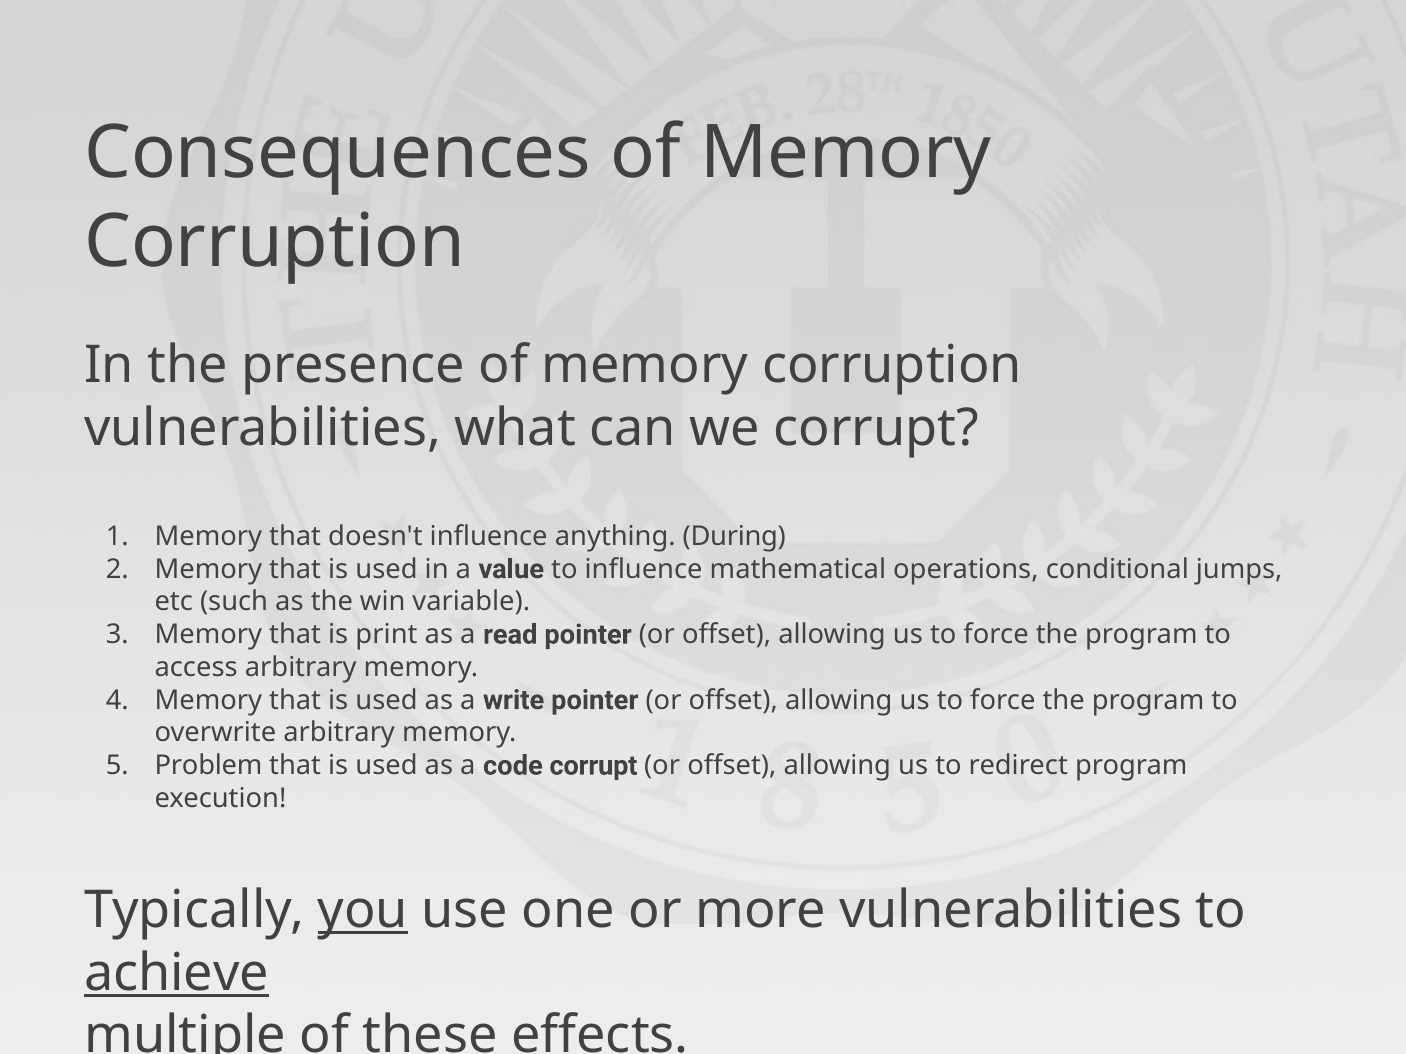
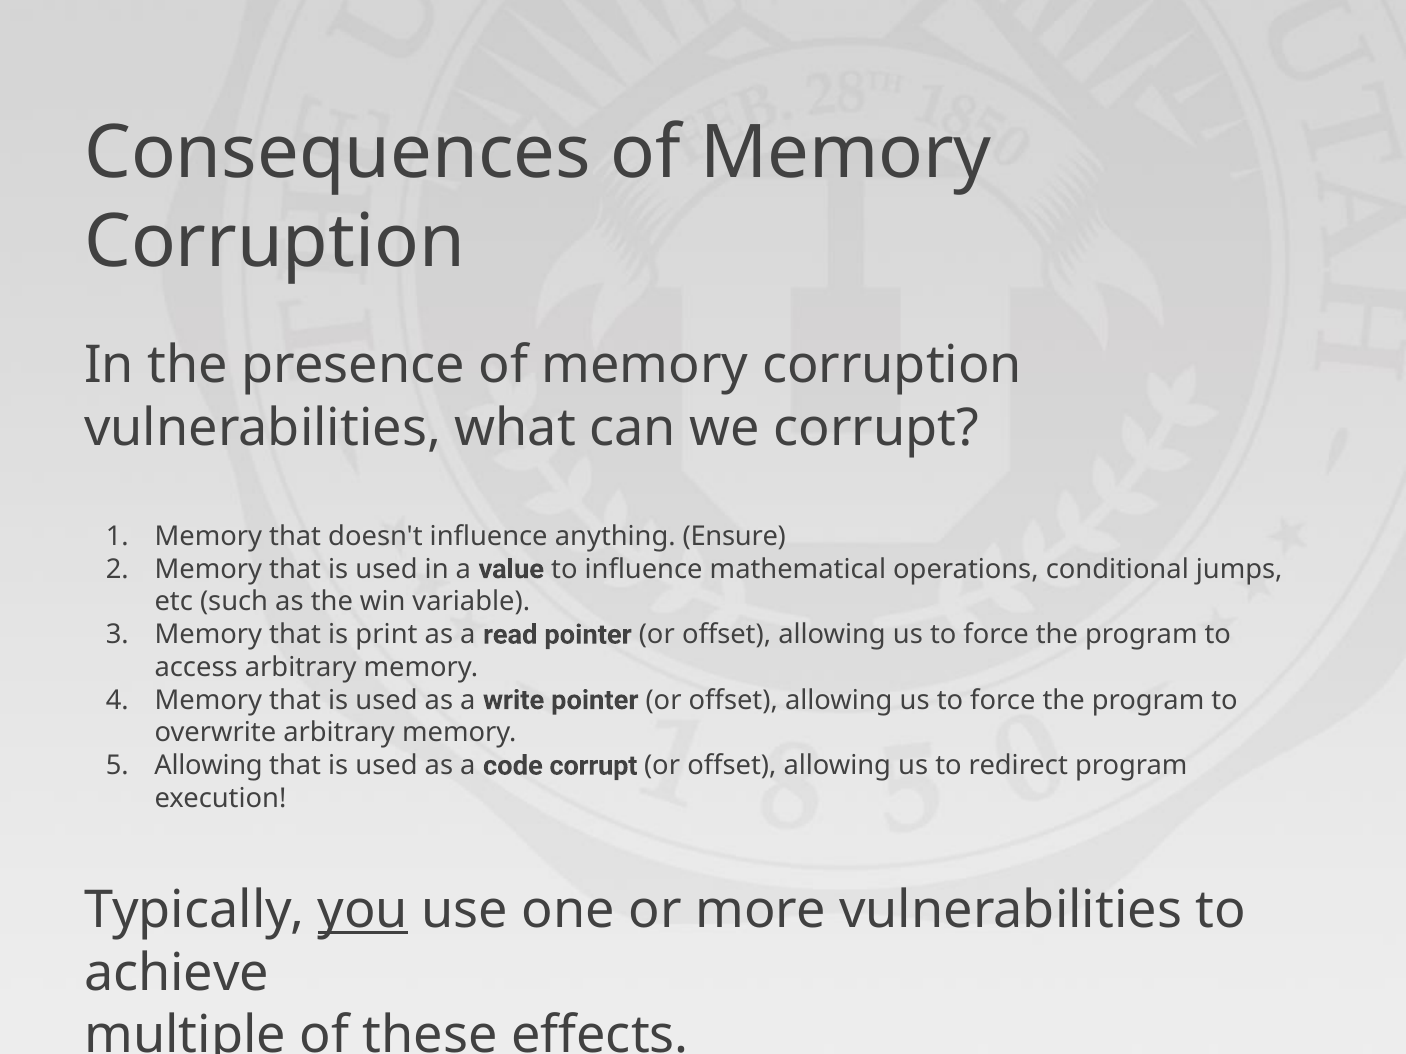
During: During -> Ensure
Problem at (208, 766): Problem -> Allowing
achieve underline: present -> none
